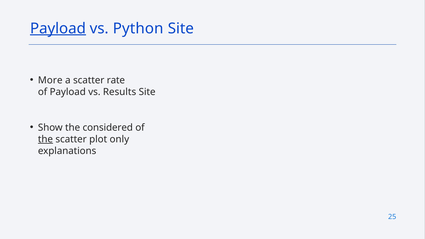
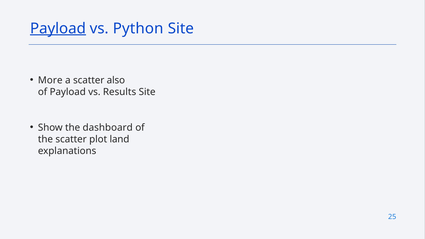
rate: rate -> also
considered: considered -> dashboard
the at (45, 139) underline: present -> none
only: only -> land
